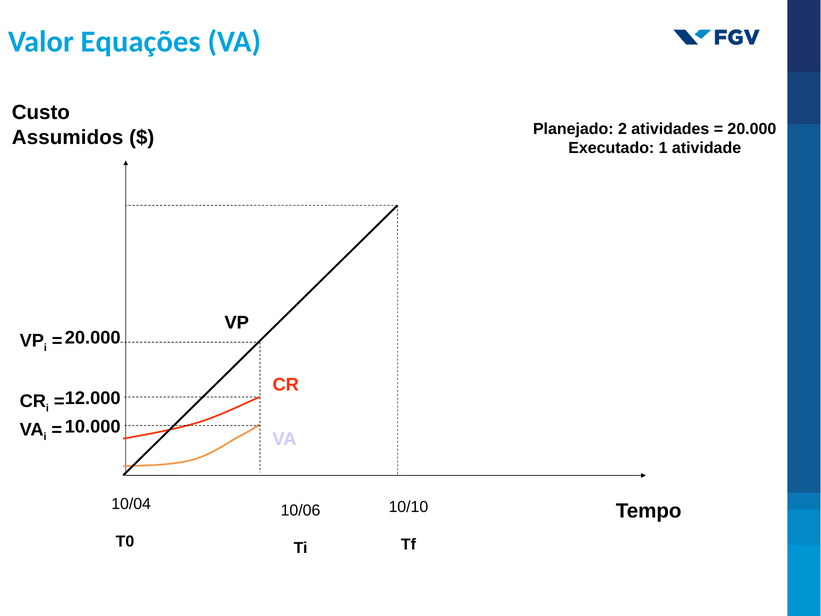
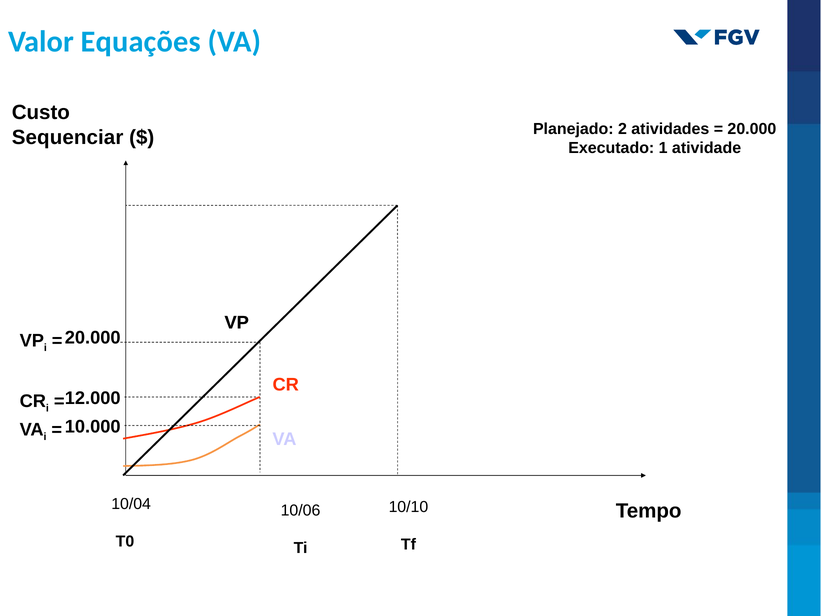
Assumidos: Assumidos -> Sequenciar
